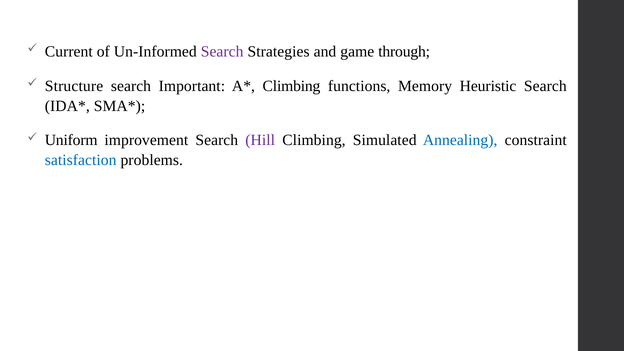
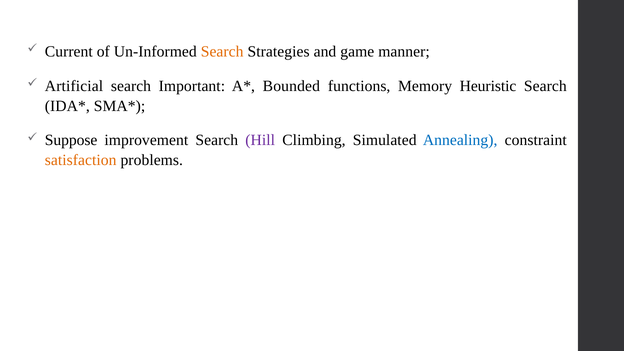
Search at (222, 52) colour: purple -> orange
through: through -> manner
Structure: Structure -> Artificial
Climbing at (292, 86): Climbing -> Bounded
Uniform: Uniform -> Suppose
satisfaction colour: blue -> orange
